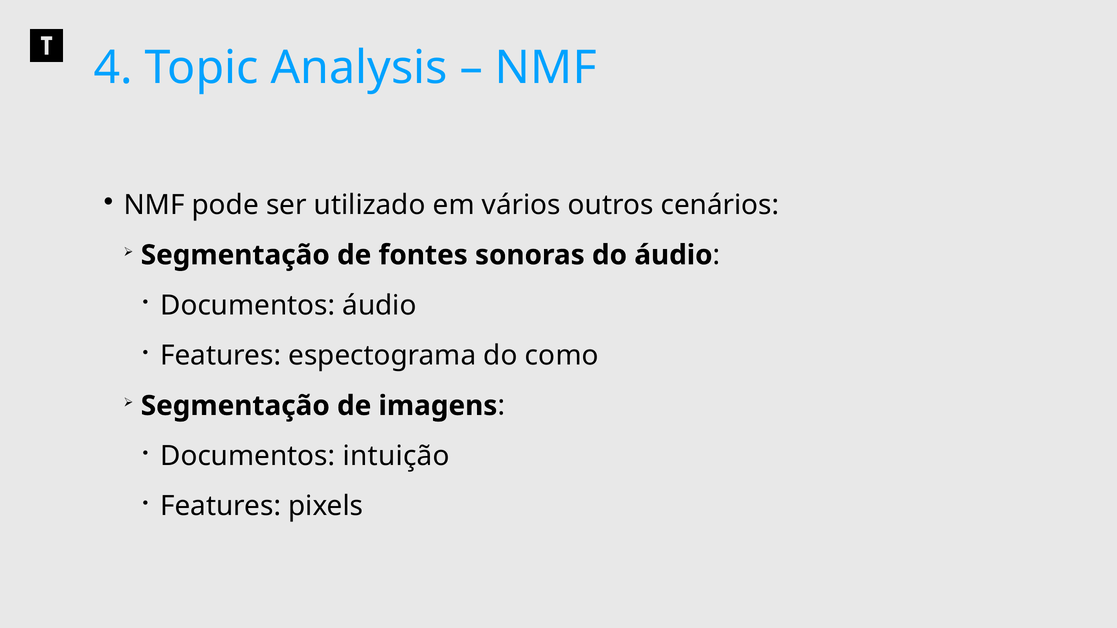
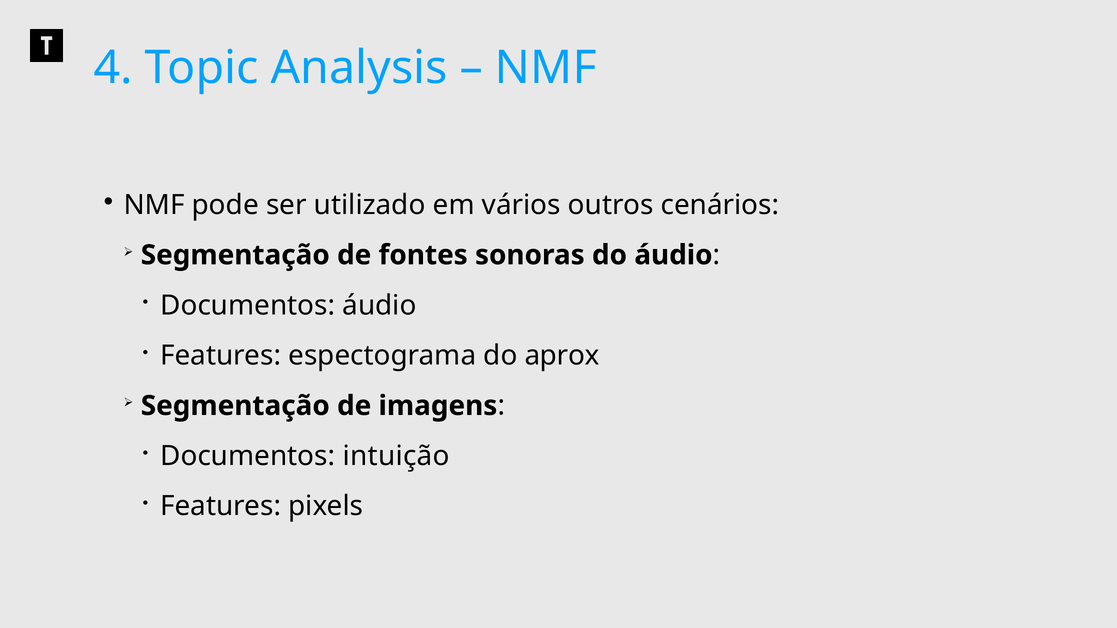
como: como -> aprox
